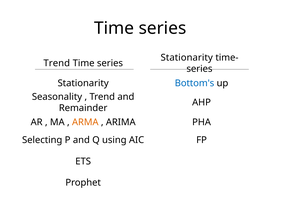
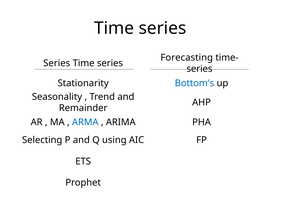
Stationarity at (187, 58): Stationarity -> Forecasting
Trend at (57, 63): Trend -> Series
ARMA colour: orange -> blue
